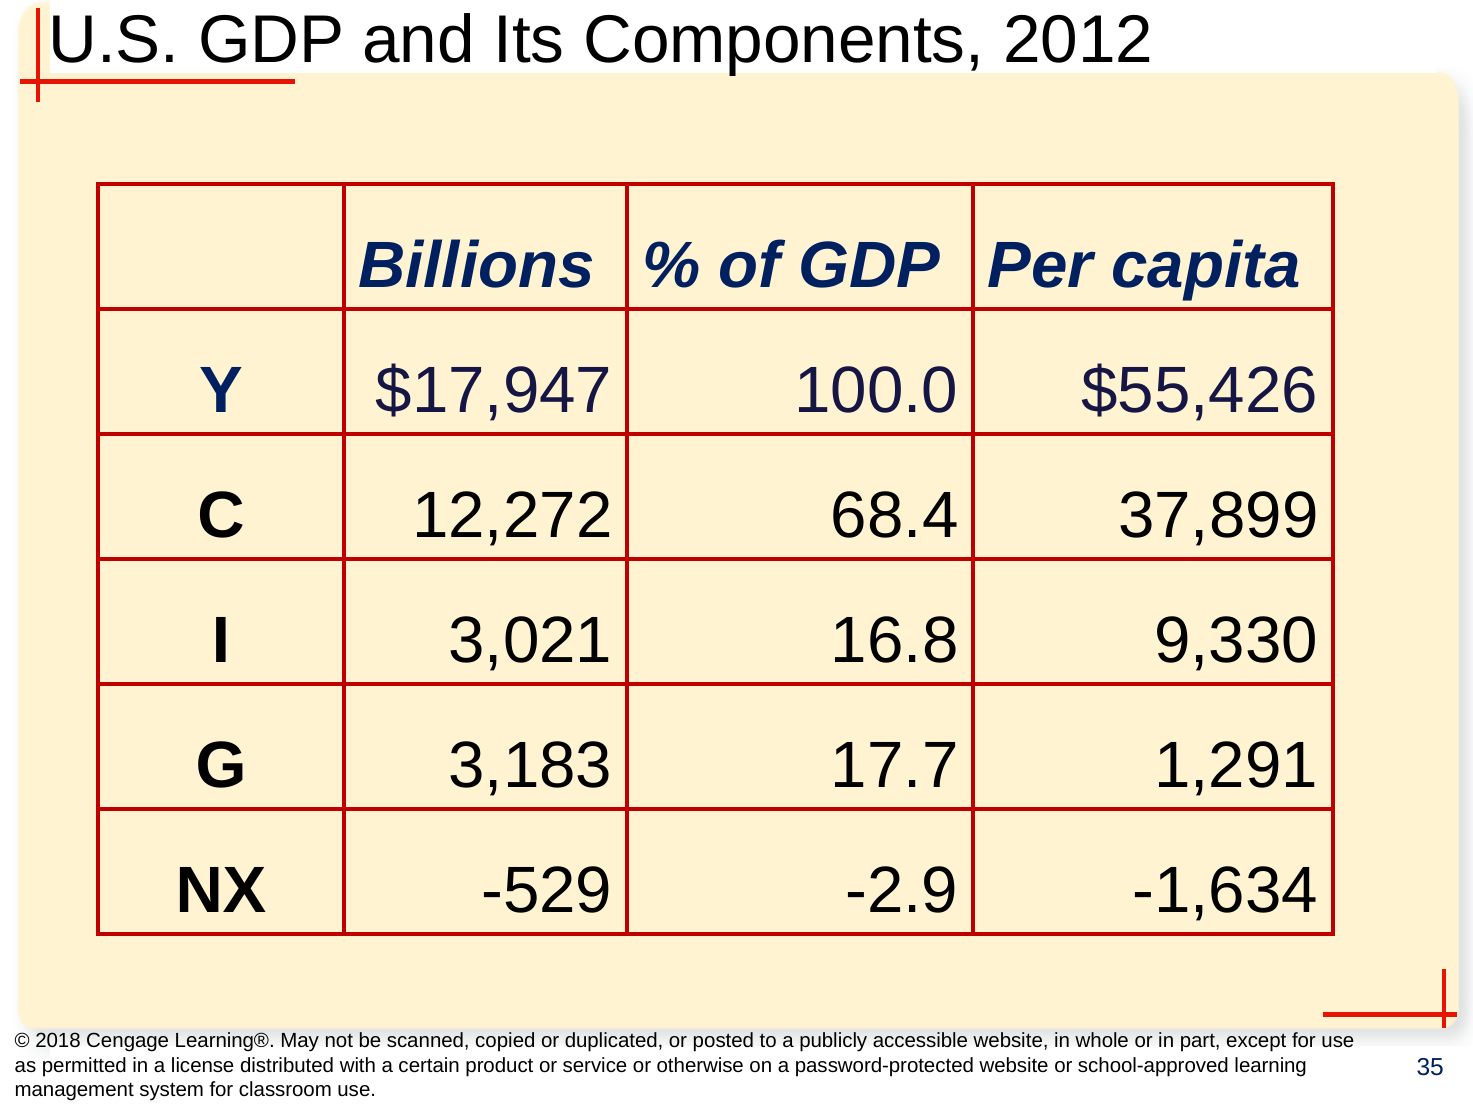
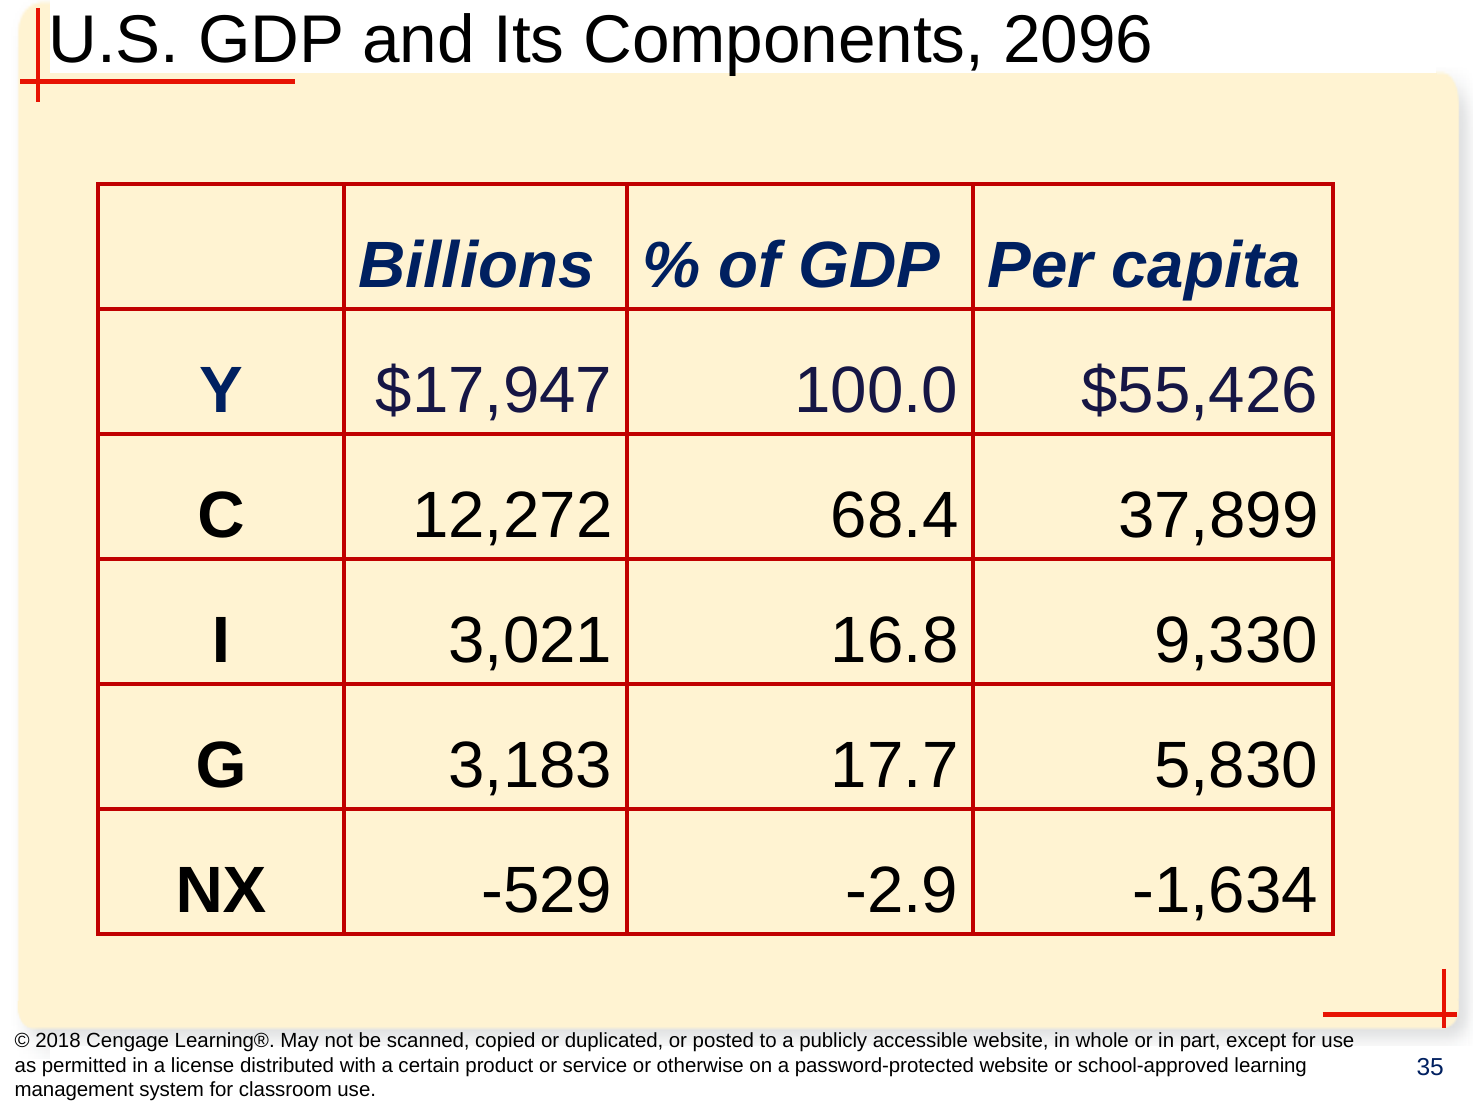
2012: 2012 -> 2096
1,291: 1,291 -> 5,830
